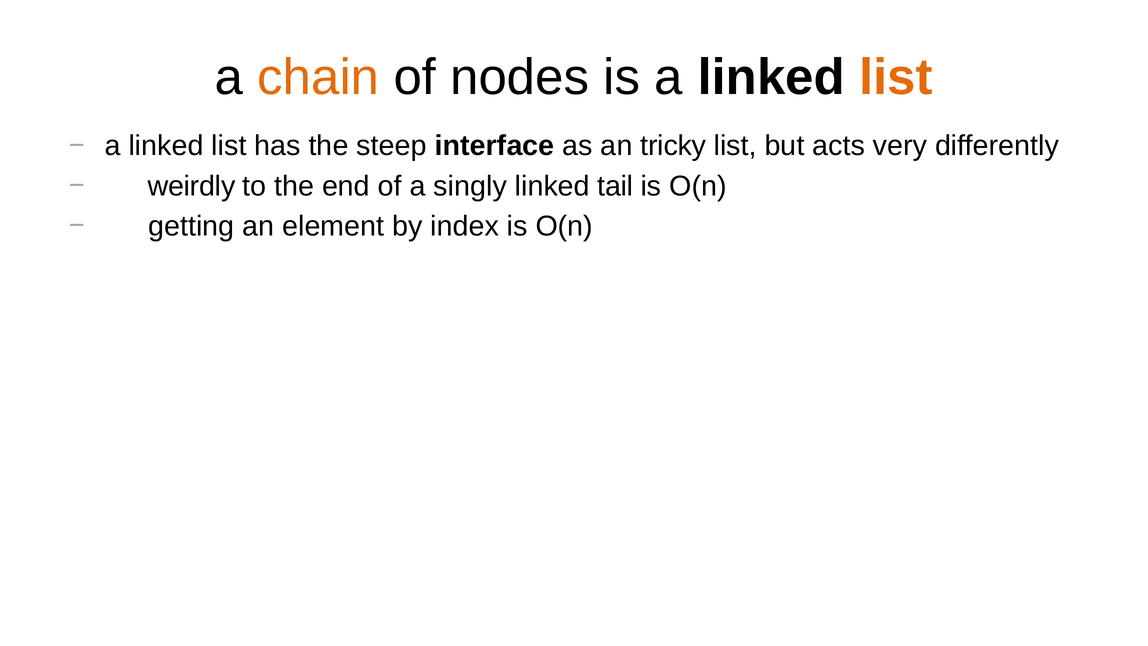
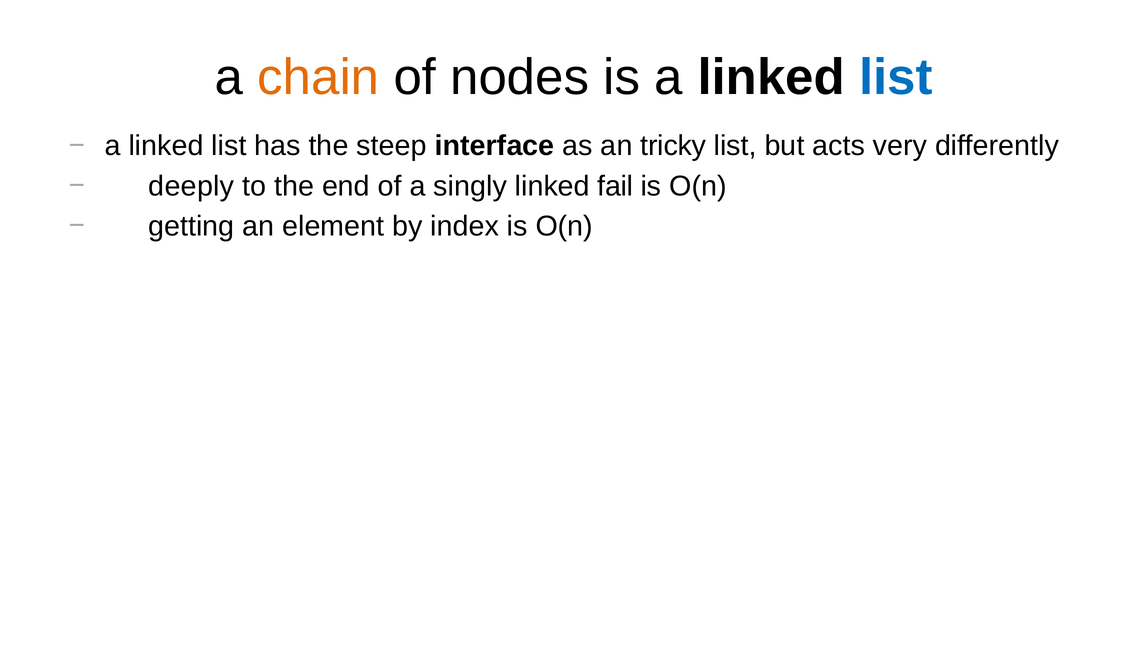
list at (896, 77) colour: orange -> blue
weirdly: weirdly -> deeply
tail: tail -> fail
